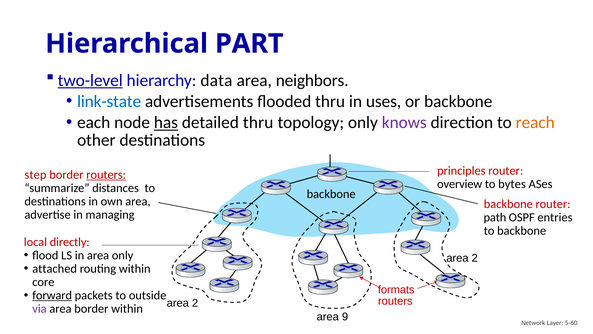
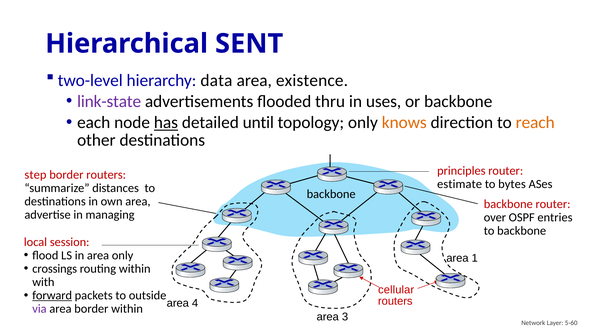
PART: PART -> SENT
two-level underline: present -> none
neighbors: neighbors -> existence
link-state colour: blue -> purple
detailed thru: thru -> until
knows colour: purple -> orange
routers at (106, 174) underline: present -> none
overview: overview -> estimate
path: path -> over
directly: directly -> session
2 at (475, 258): 2 -> 1
attached: attached -> crossings
core: core -> with
formats: formats -> cellular
2 at (195, 303): 2 -> 4
9: 9 -> 3
